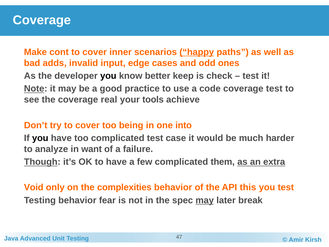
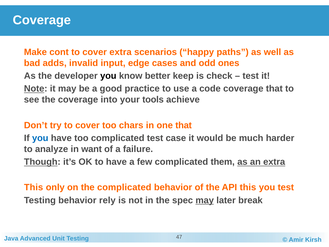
cover inner: inner -> extra
happy underline: present -> none
coverage test: test -> that
real: real -> into
being: being -> chars
one into: into -> that
you at (40, 138) colour: black -> blue
Void at (34, 187): Void -> This
the complexities: complexities -> complicated
fear: fear -> rely
